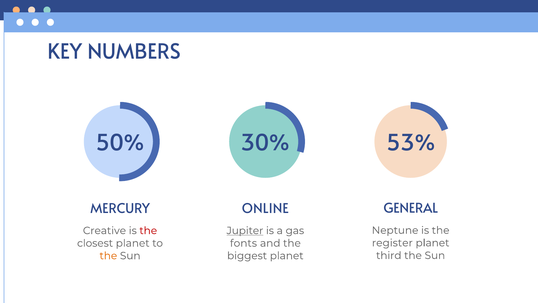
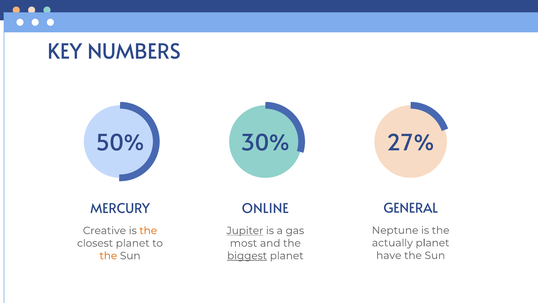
53%: 53% -> 27%
the at (148, 230) colour: red -> orange
register: register -> actually
fonts: fonts -> most
third: third -> have
biggest underline: none -> present
